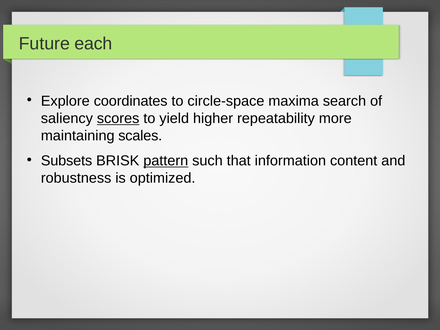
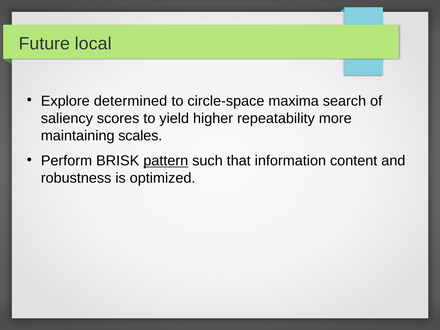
each: each -> local
coordinates: coordinates -> determined
scores underline: present -> none
Subsets: Subsets -> Perform
